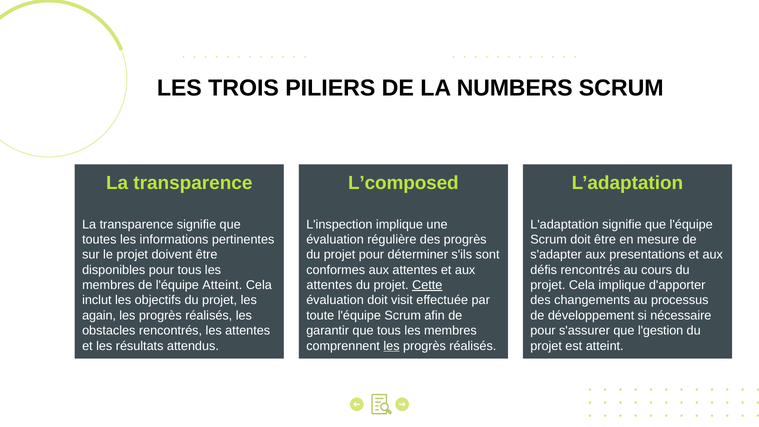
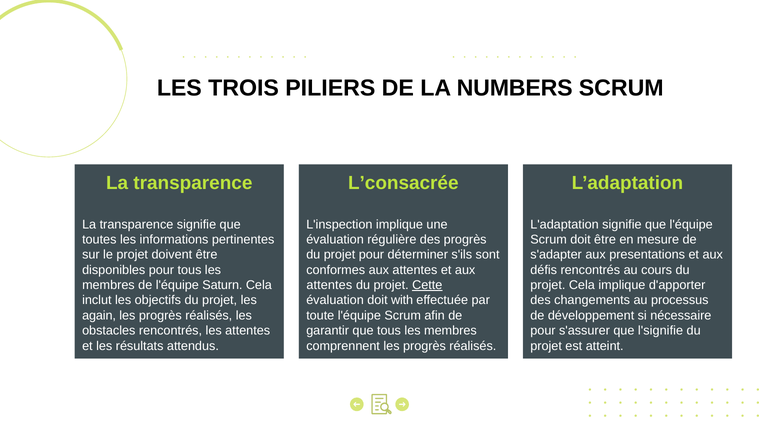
L’composed: L’composed -> L’consacrée
l'équipe Atteint: Atteint -> Saturn
visit: visit -> with
l'gestion: l'gestion -> l'signifie
les at (391, 346) underline: present -> none
